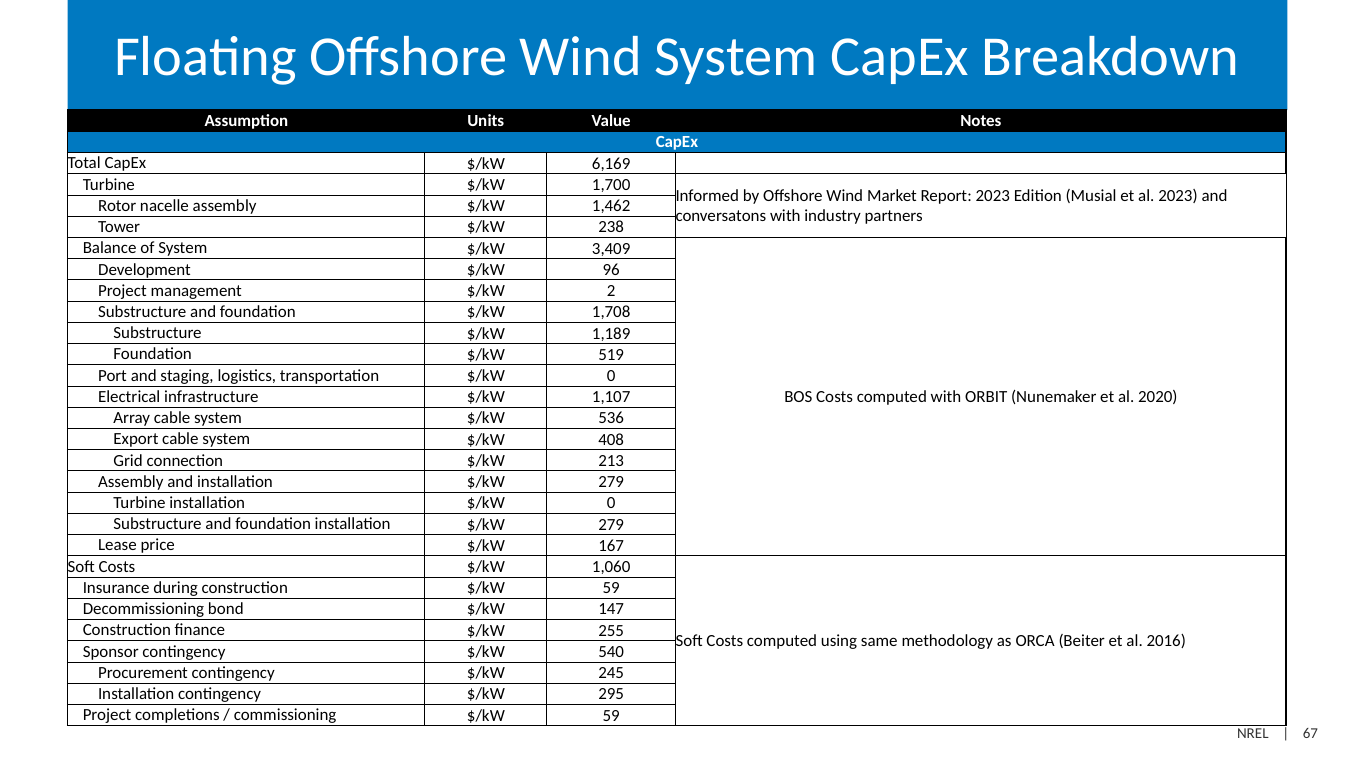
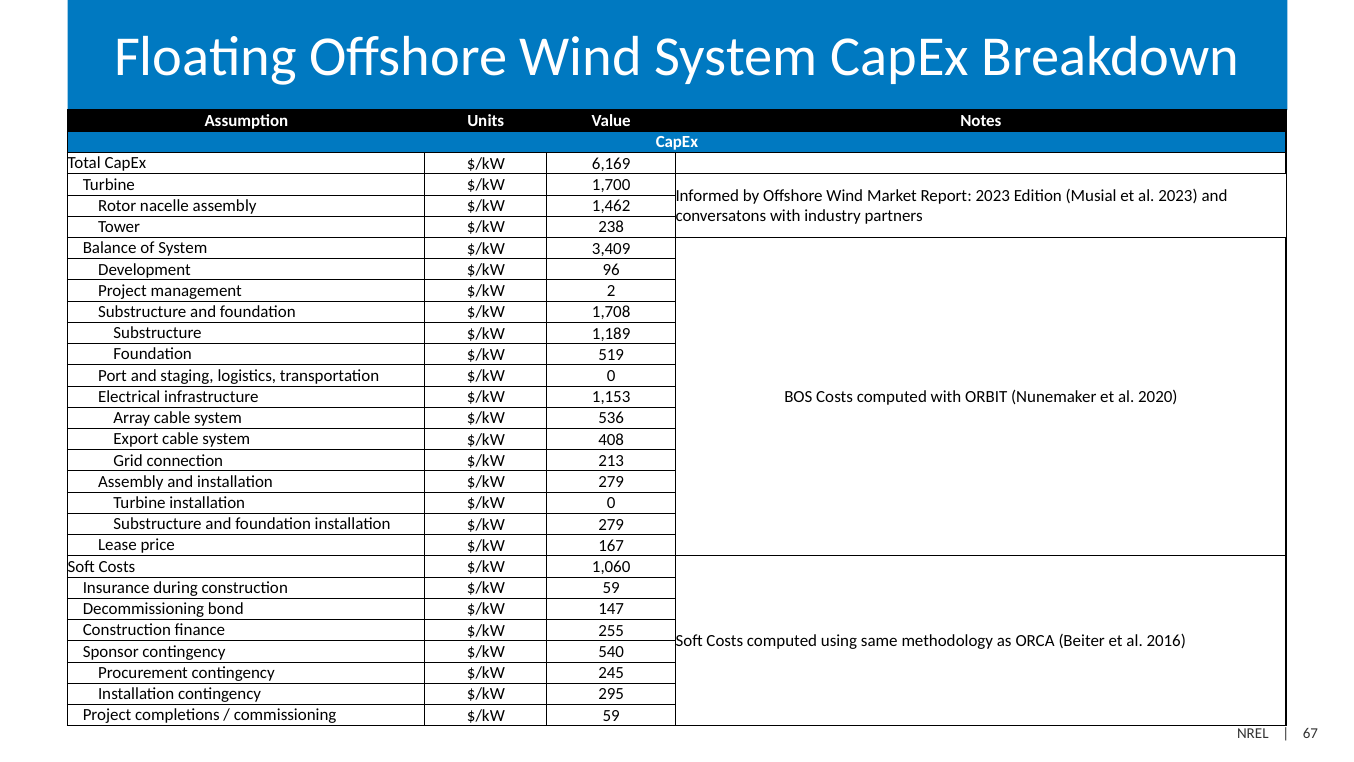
1,107: 1,107 -> 1,153
